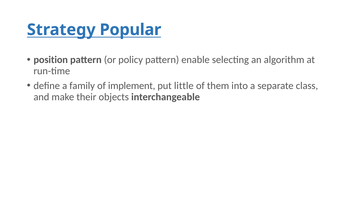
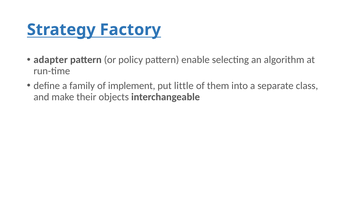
Popular: Popular -> Factory
position: position -> adapter
